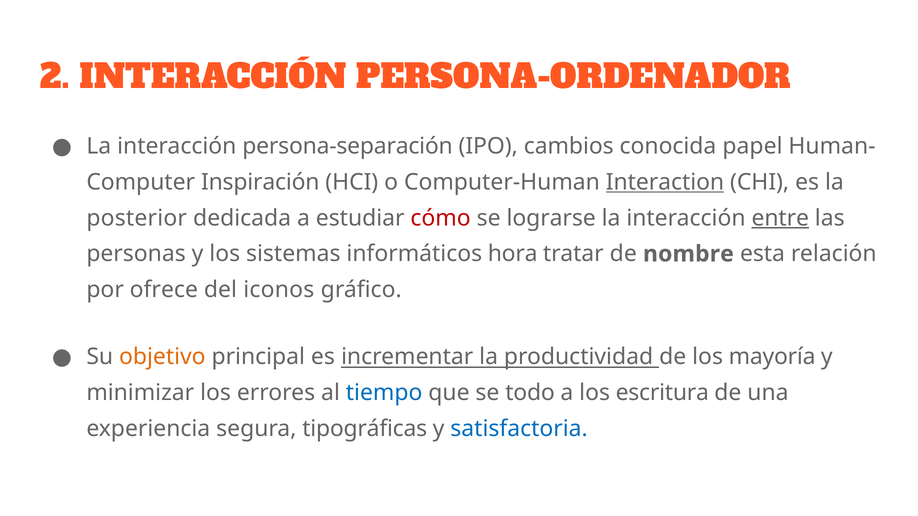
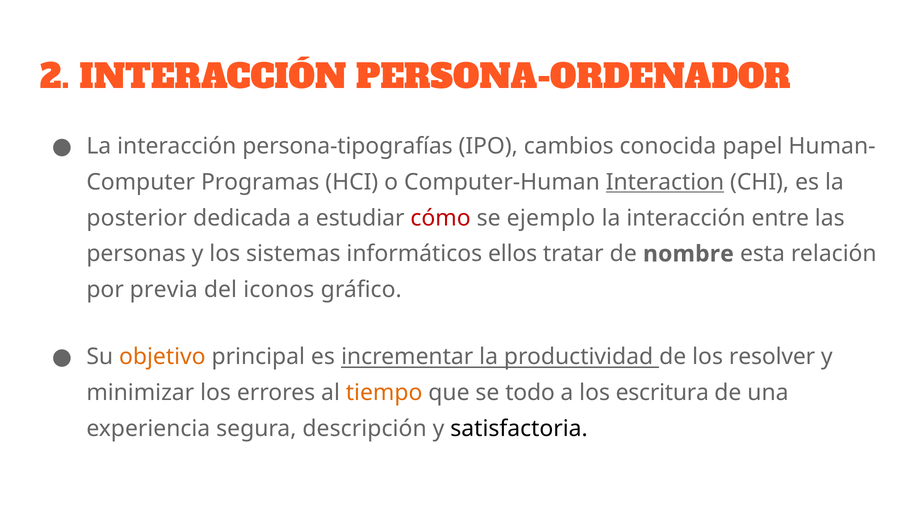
persona-separación: persona-separación -> persona-tipografías
Inspiración: Inspiración -> Programas
lograrse: lograrse -> ejemplo
entre underline: present -> none
hora: hora -> ellos
ofrece: ofrece -> previa
mayoría: mayoría -> resolver
tiempo colour: blue -> orange
tipográficas: tipográficas -> descripción
satisfactoria colour: blue -> black
